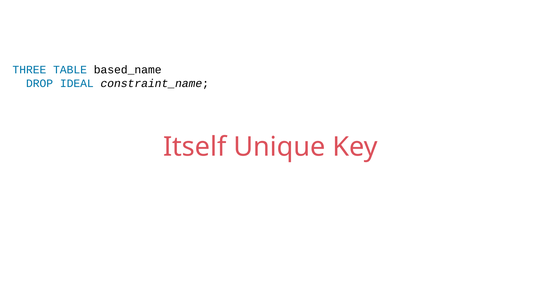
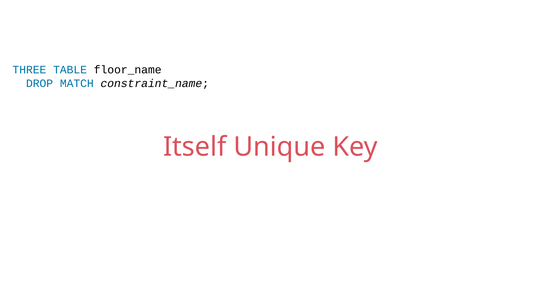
based_name: based_name -> floor_name
IDEAL: IDEAL -> MATCH
